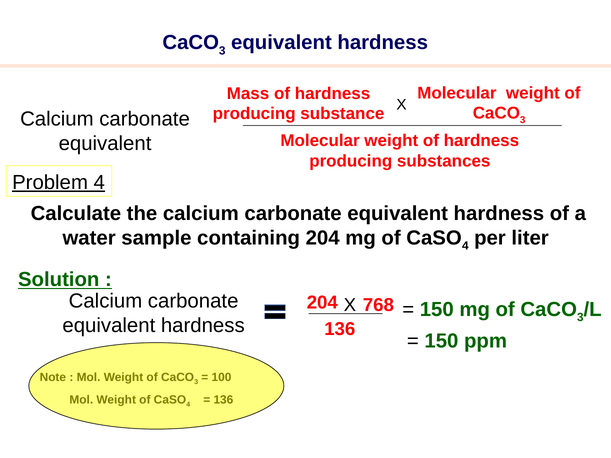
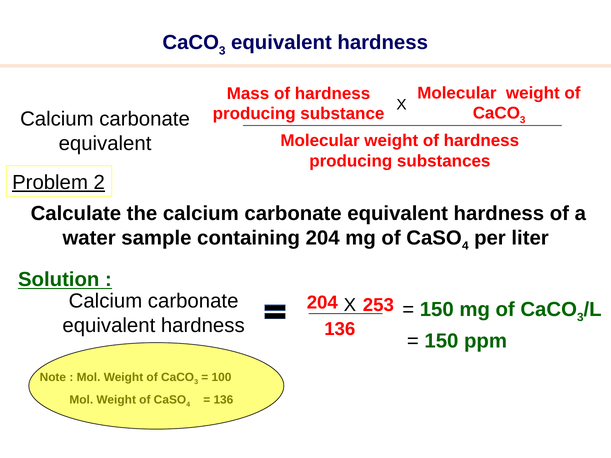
Problem 4: 4 -> 2
768: 768 -> 253
